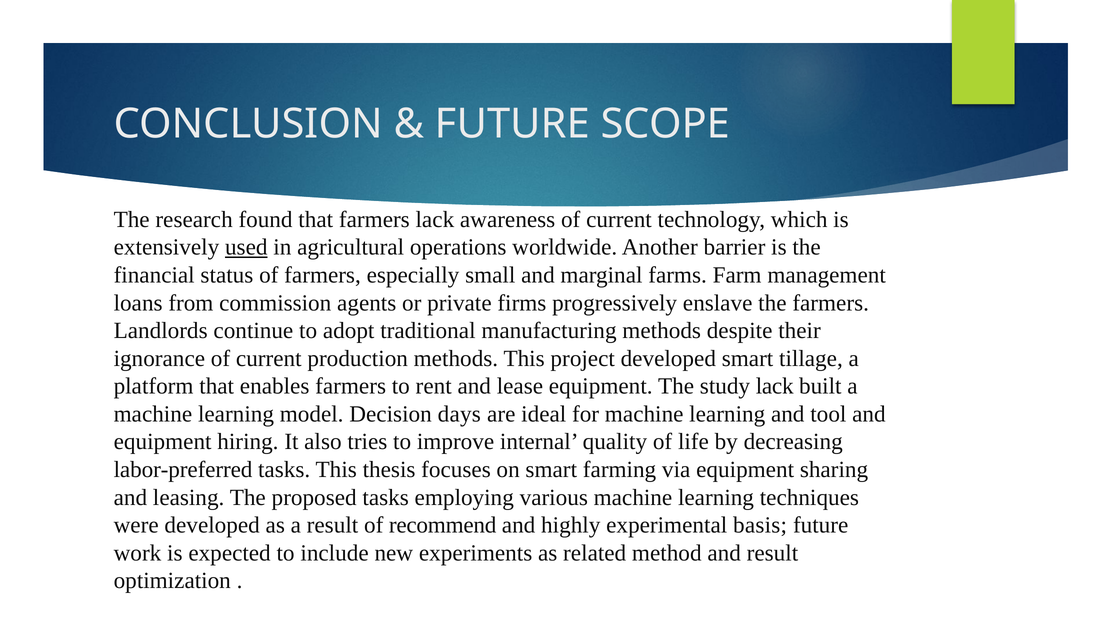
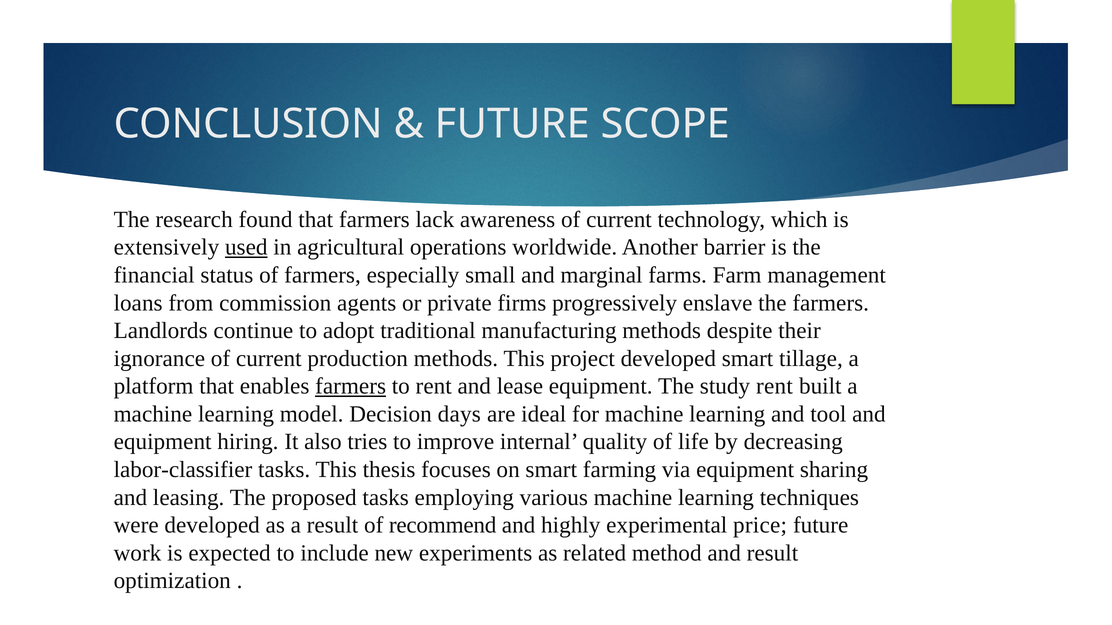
farmers at (351, 387) underline: none -> present
study lack: lack -> rent
labor-preferred: labor-preferred -> labor-classifier
basis: basis -> price
